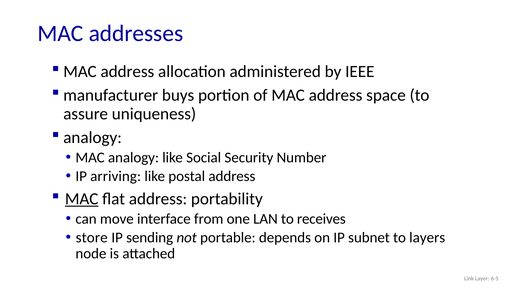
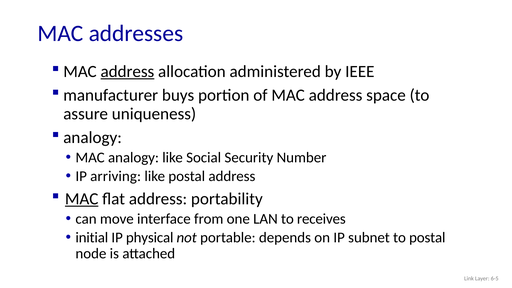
address at (127, 72) underline: none -> present
store: store -> initial
sending: sending -> physical
to layers: layers -> postal
